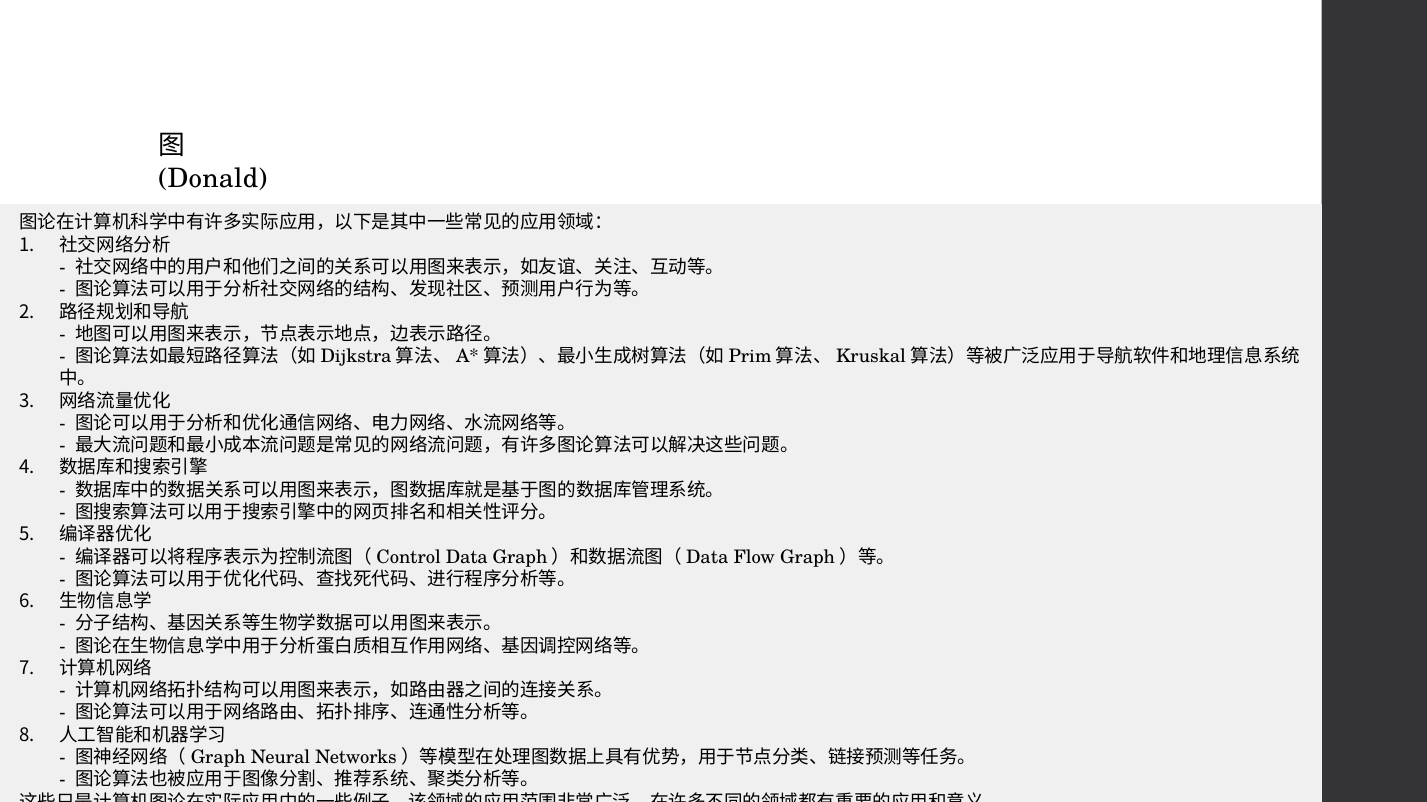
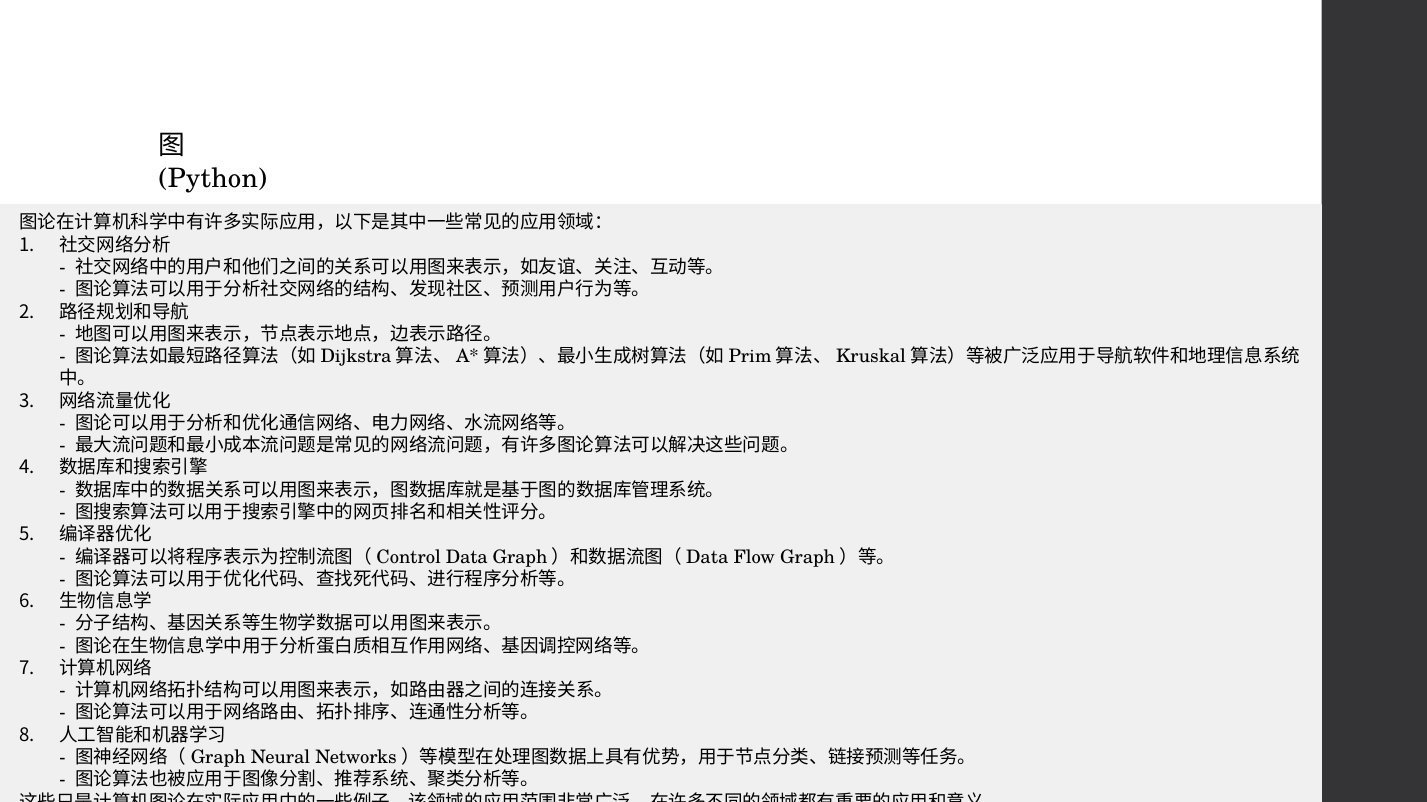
Donald: Donald -> Python
